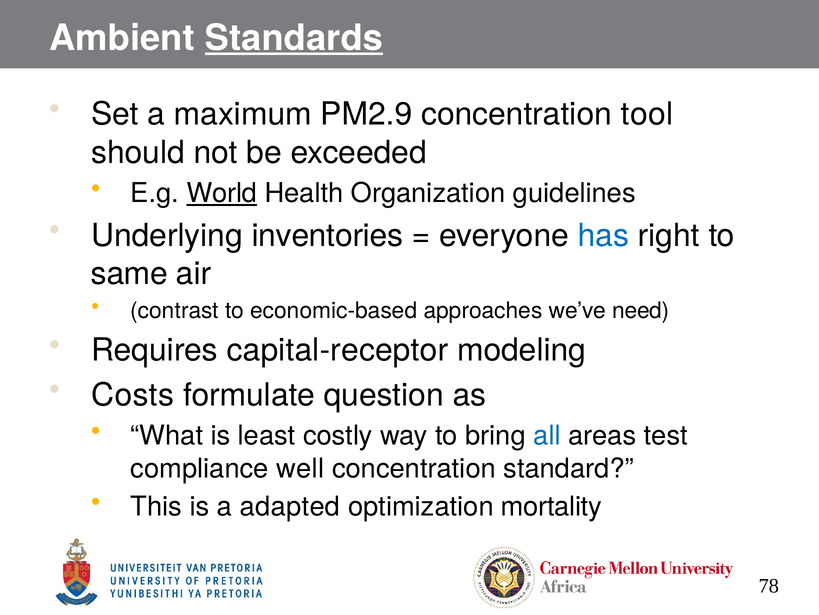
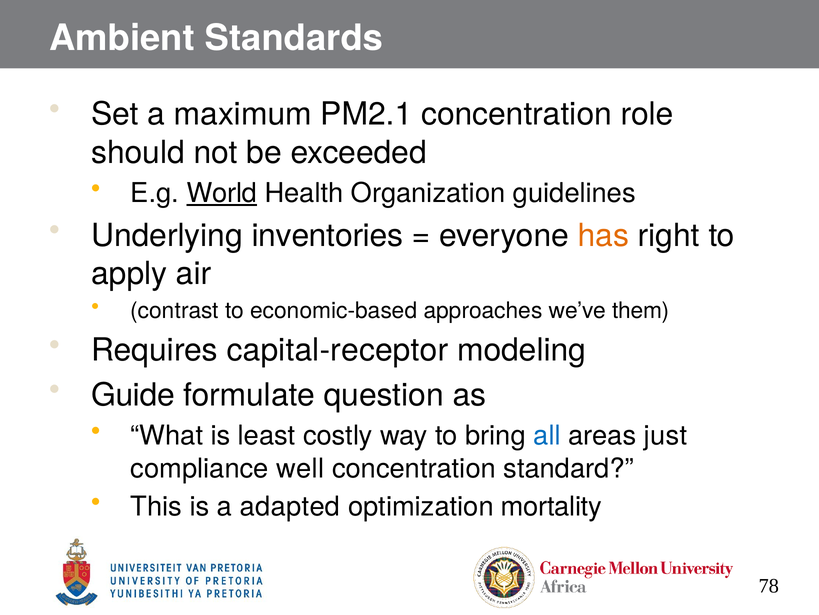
Standards underline: present -> none
PM2.9: PM2.9 -> PM2.1
tool: tool -> role
has colour: blue -> orange
same: same -> apply
need: need -> them
Costs: Costs -> Guide
test: test -> just
